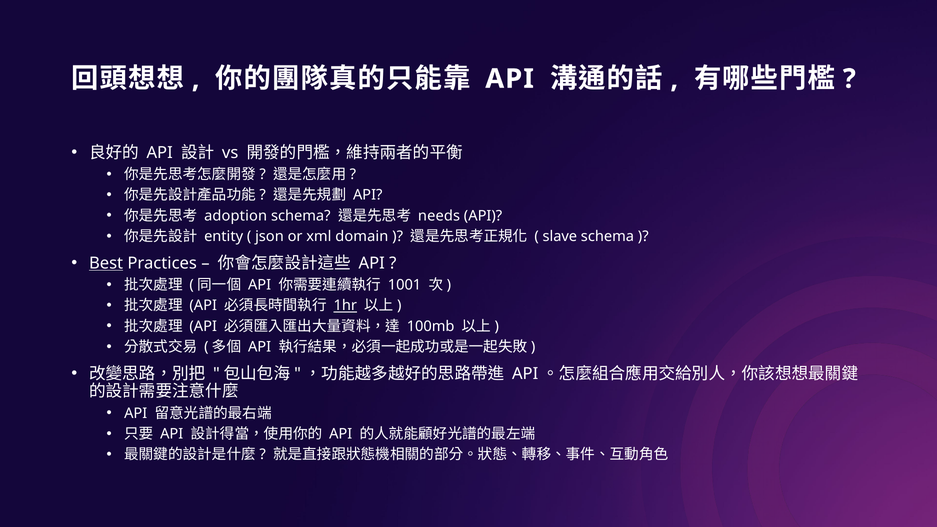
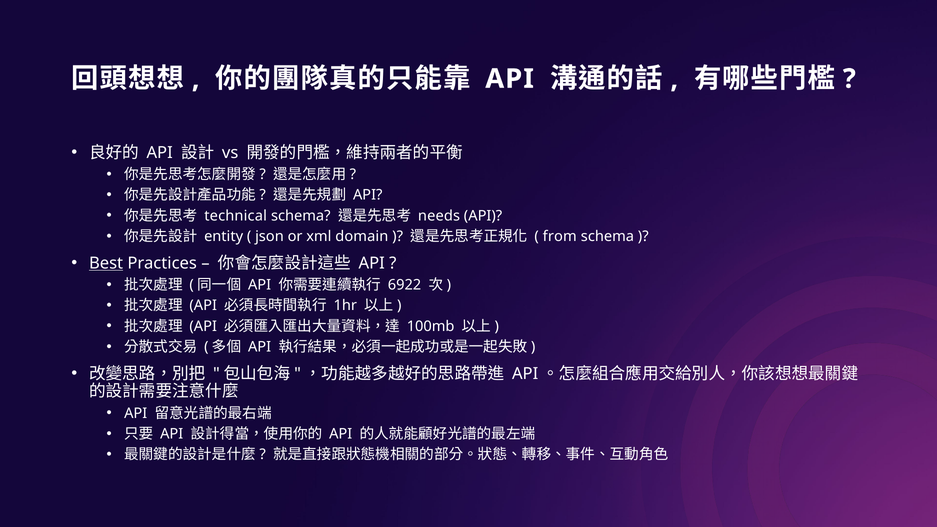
adoption: adoption -> technical
slave: slave -> from
1001: 1001 -> 6922
1hr underline: present -> none
